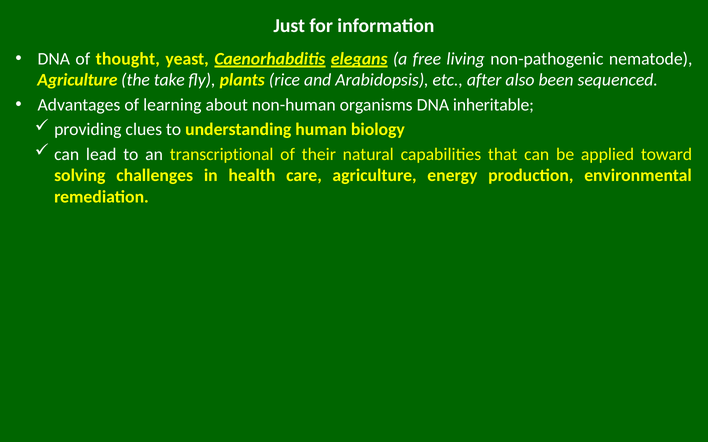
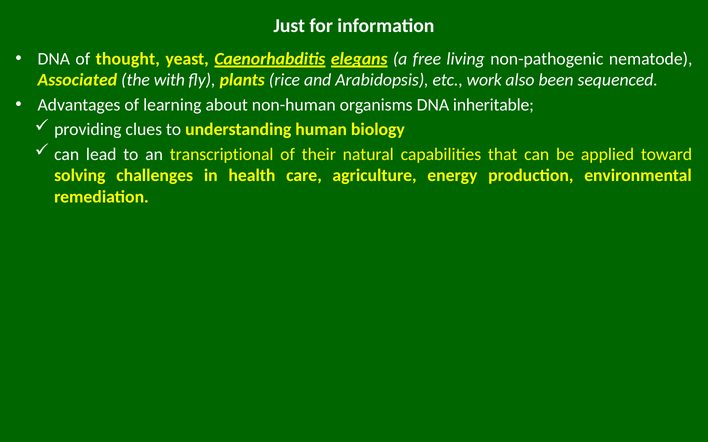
Agriculture at (77, 80): Agriculture -> Associated
take: take -> with
after: after -> work
